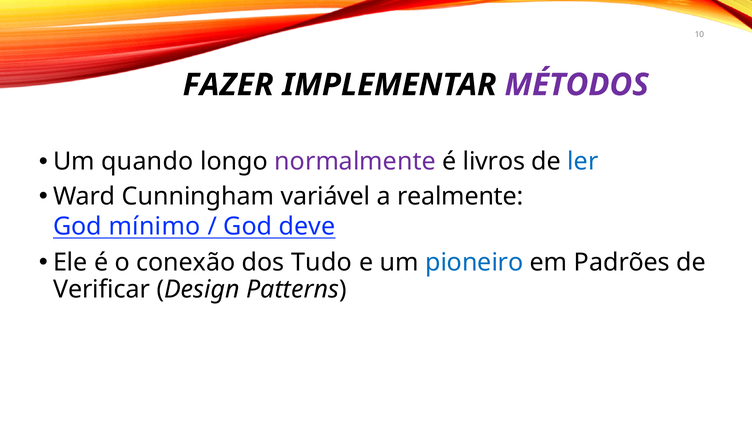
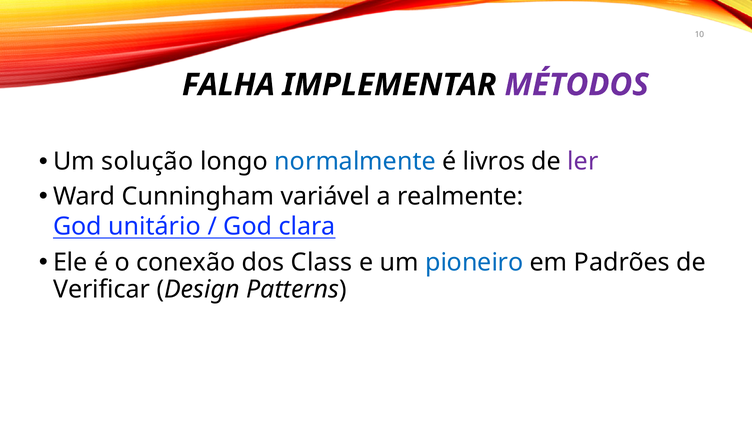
FAZER: FAZER -> FALHA
quando: quando -> solução
normalmente colour: purple -> blue
ler colour: blue -> purple
mínimo: mínimo -> unitário
deve: deve -> clara
Tudo: Tudo -> Class
